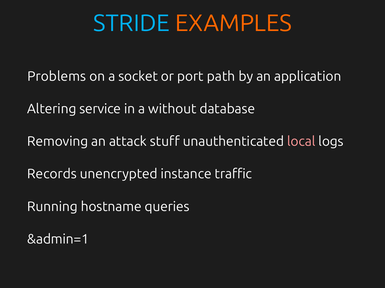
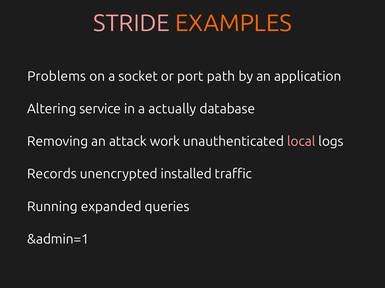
STRIDE colour: light blue -> pink
without: without -> actually
stuff: stuff -> work
instance: instance -> installed
hostname: hostname -> expanded
